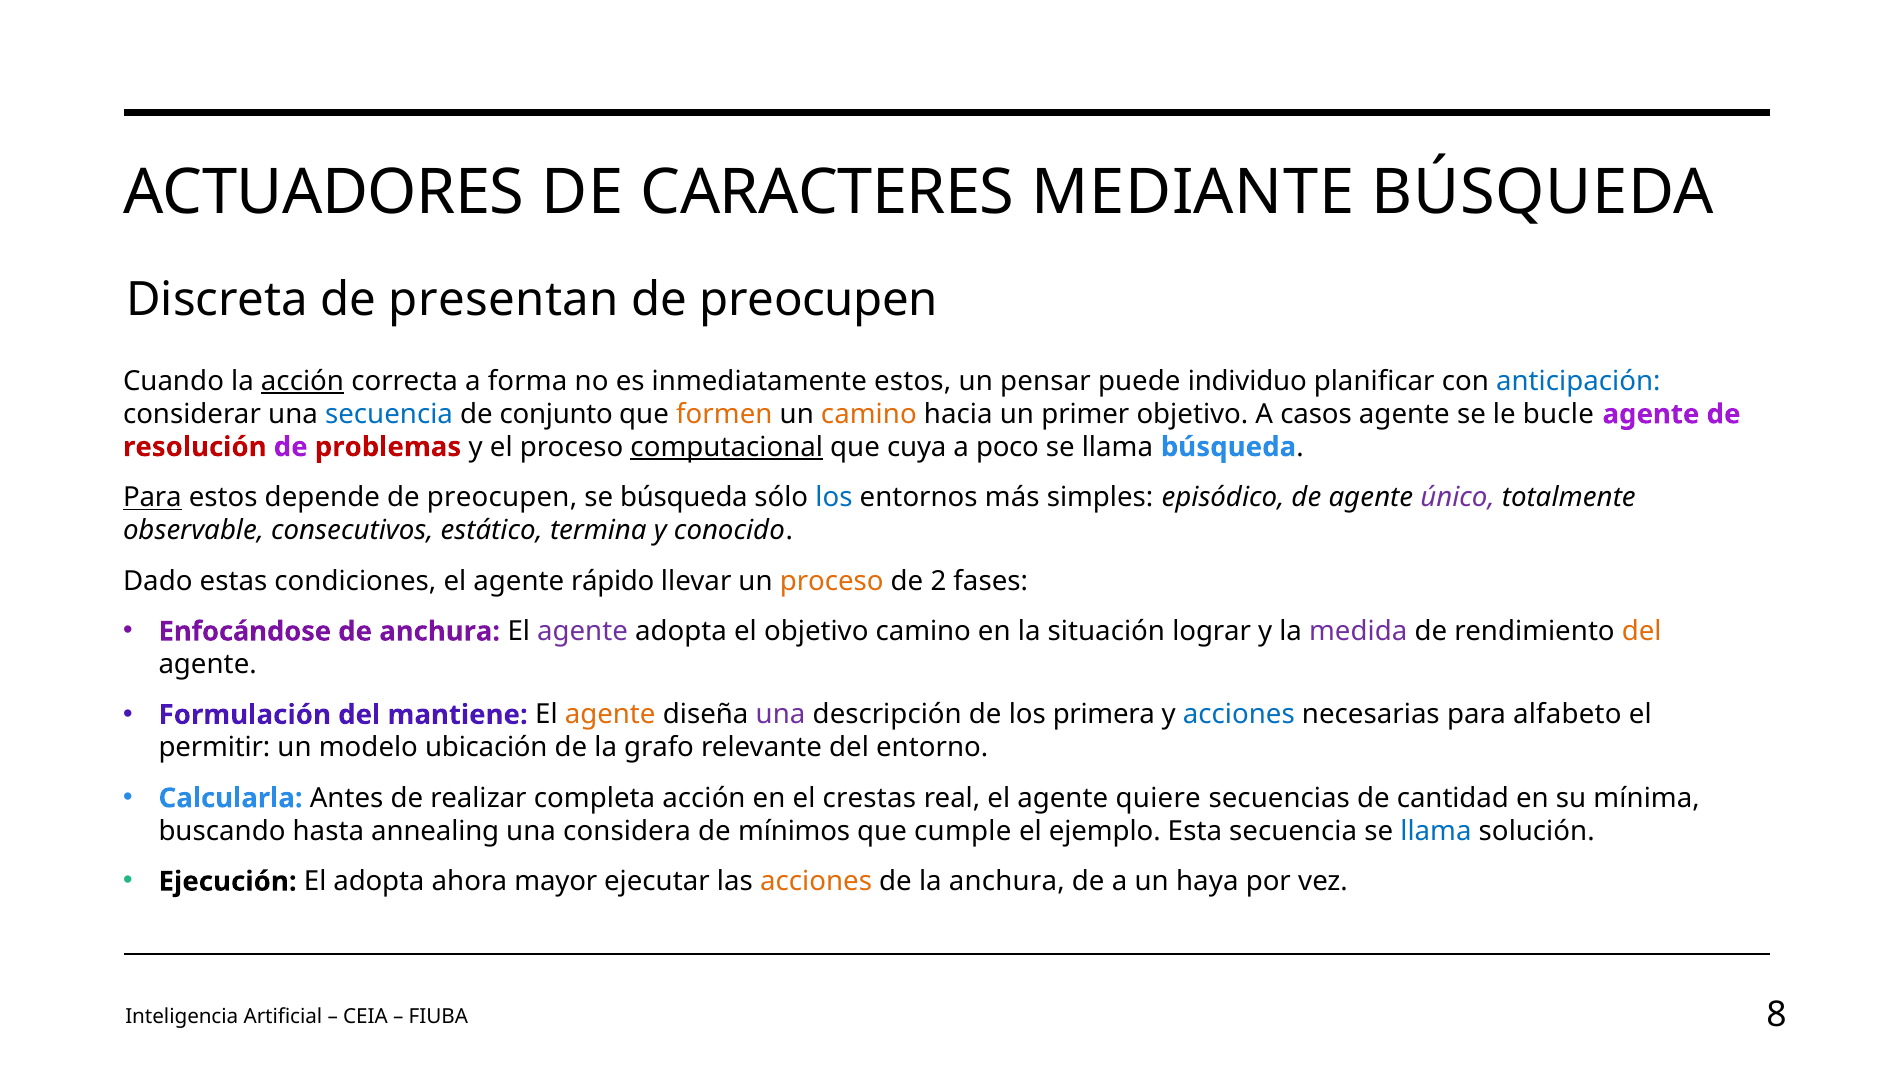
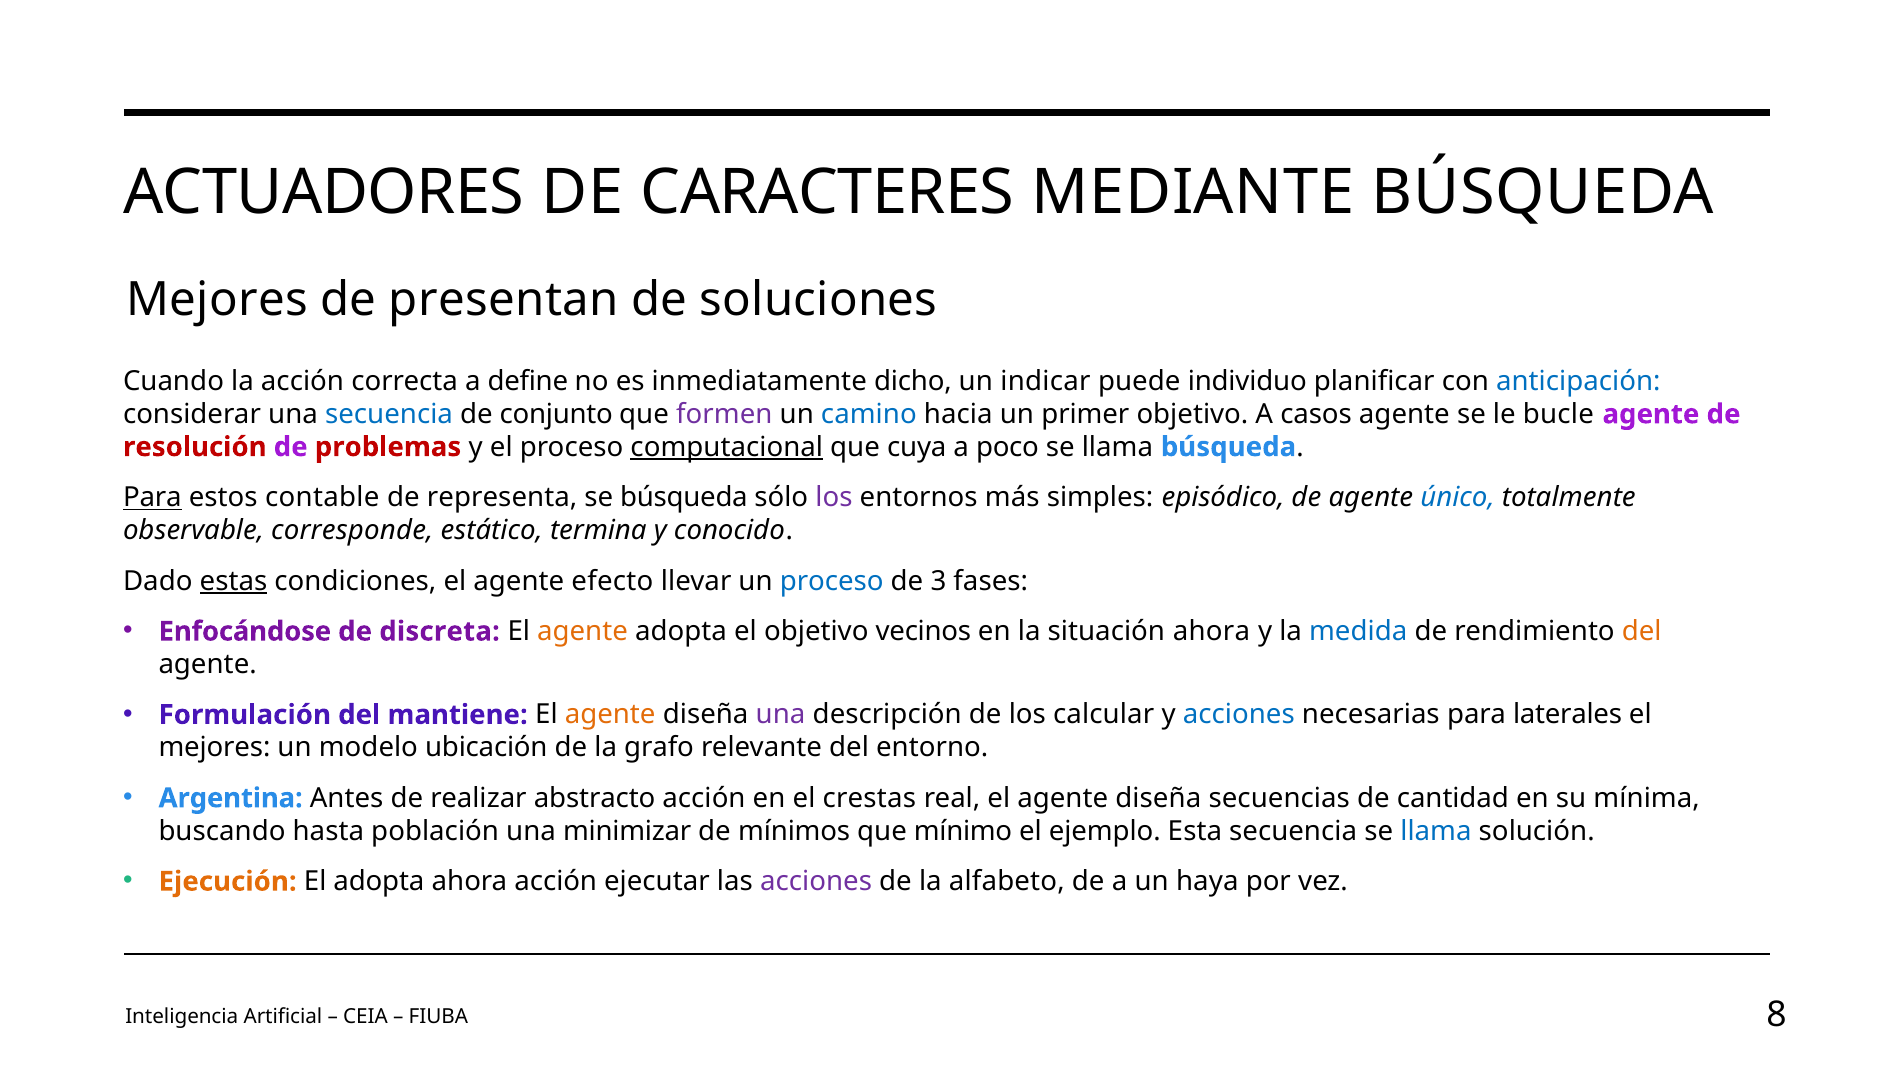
Discreta at (217, 300): Discreta -> Mejores
preocupen at (819, 300): preocupen -> soluciones
acción at (302, 382) underline: present -> none
forma: forma -> define
inmediatamente estos: estos -> dicho
pensar: pensar -> indicar
formen colour: orange -> purple
camino at (869, 414) colour: orange -> blue
depende: depende -> contable
preocupen at (502, 498): preocupen -> representa
los at (834, 498) colour: blue -> purple
único colour: purple -> blue
consecutivos: consecutivos -> corresponde
estas underline: none -> present
rápido: rápido -> efecto
proceso at (832, 581) colour: orange -> blue
2: 2 -> 3
de anchura: anchura -> discreta
agente at (582, 632) colour: purple -> orange
objetivo camino: camino -> vecinos
situación lograr: lograr -> ahora
medida colour: purple -> blue
primera: primera -> calcular
alfabeto: alfabeto -> laterales
permitir at (214, 748): permitir -> mejores
Calcularla: Calcularla -> Argentina
completa: completa -> abstracto
real el agente quiere: quiere -> diseña
annealing: annealing -> población
considera: considera -> minimizar
cumple: cumple -> mínimo
Ejecución colour: black -> orange
ahora mayor: mayor -> acción
acciones at (816, 882) colour: orange -> purple
la anchura: anchura -> alfabeto
